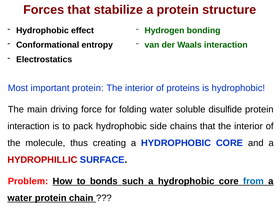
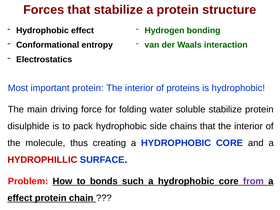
soluble disulfide: disulfide -> stabilize
interaction at (29, 126): interaction -> disulphide
from colour: blue -> purple
water at (20, 198): water -> effect
